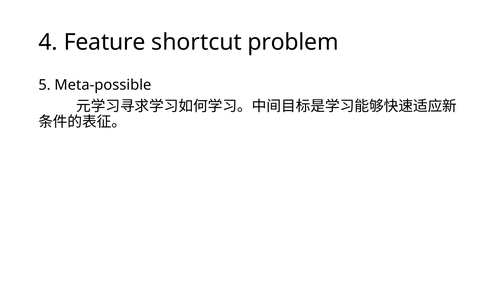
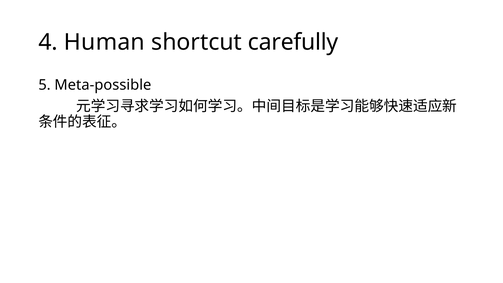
Feature: Feature -> Human
problem: problem -> carefully
